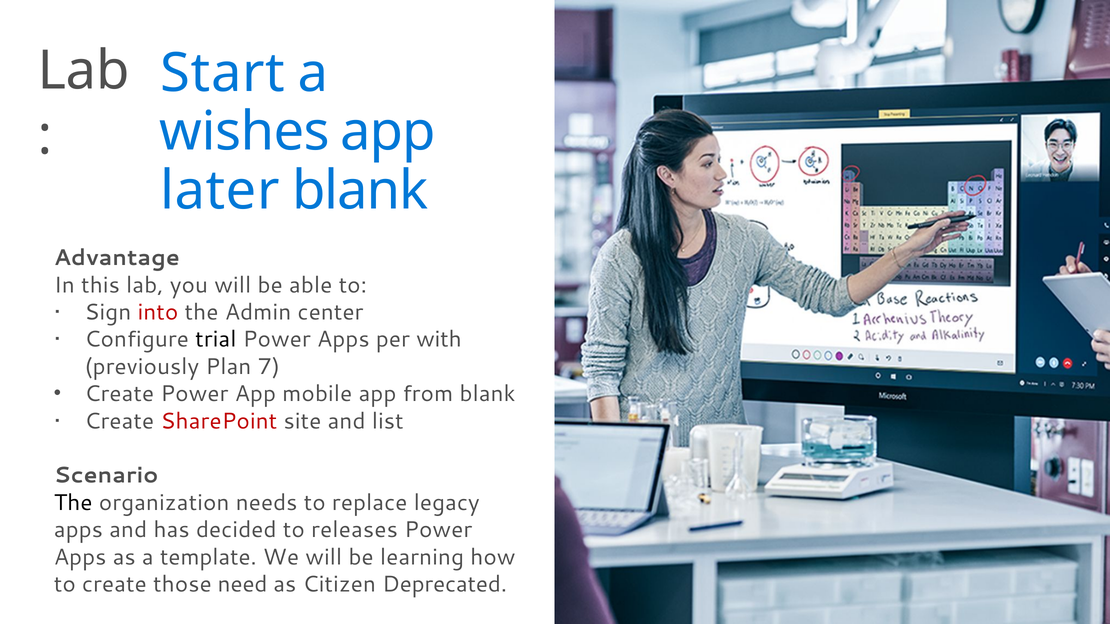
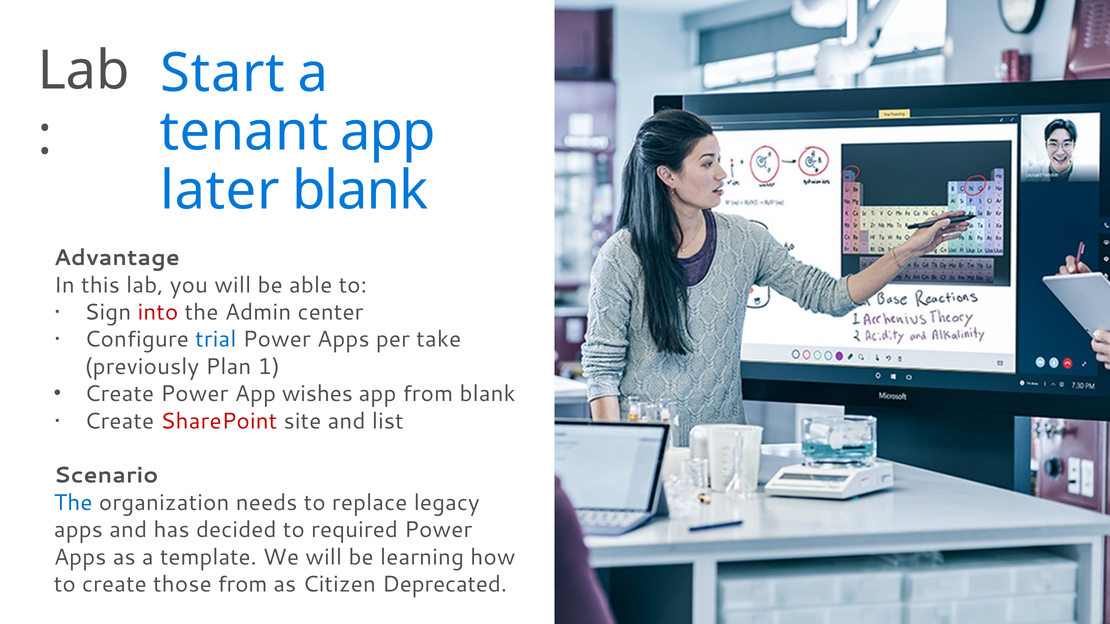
wishes: wishes -> tenant
trial colour: black -> blue
with: with -> take
7: 7 -> 1
mobile: mobile -> wishes
The at (73, 503) colour: black -> blue
releases: releases -> required
those need: need -> from
